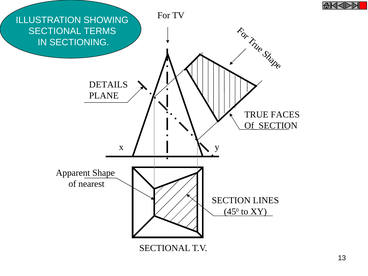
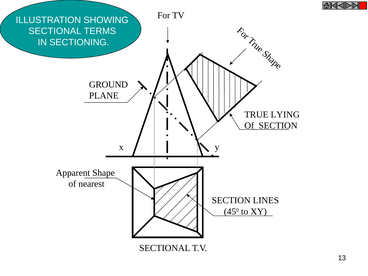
DETAILS: DETAILS -> GROUND
FACES: FACES -> LYING
